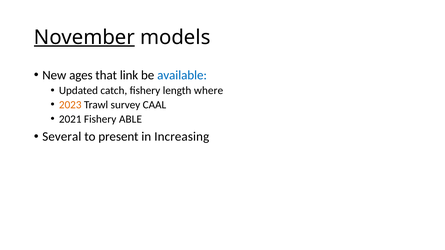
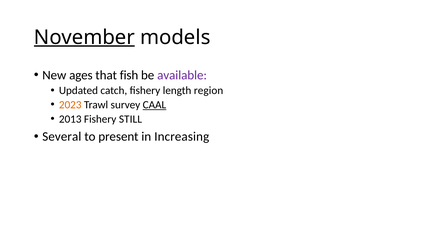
link: link -> fish
available colour: blue -> purple
where: where -> region
CAAL underline: none -> present
2021: 2021 -> 2013
ABLE: ABLE -> STILL
